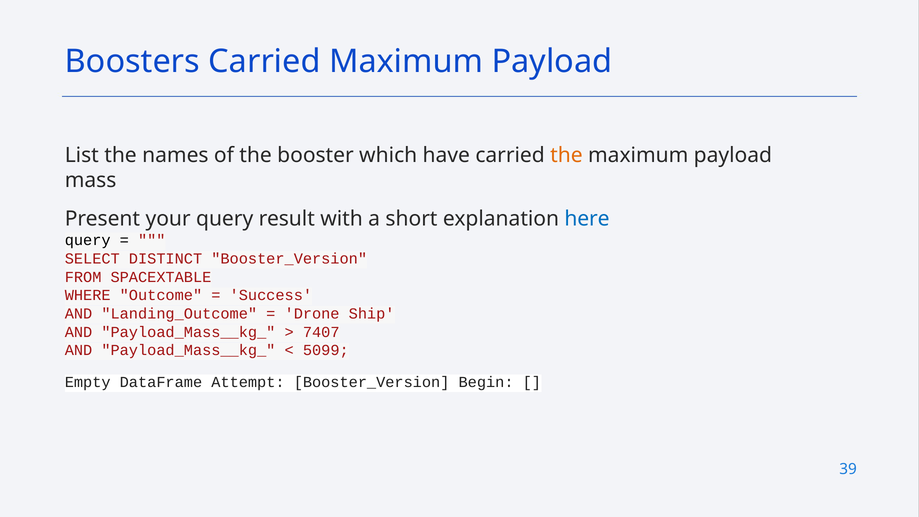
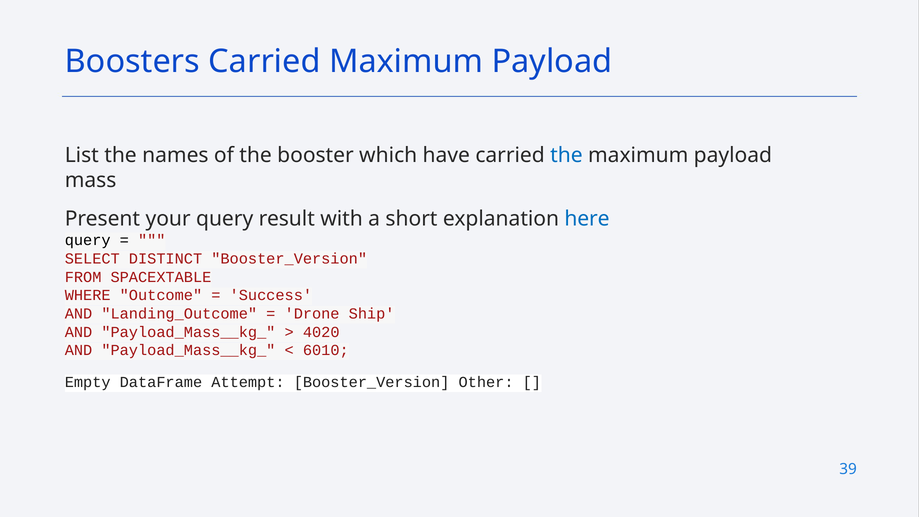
the at (566, 155) colour: orange -> blue
7407: 7407 -> 4020
5099: 5099 -> 6010
Begin: Begin -> Other
